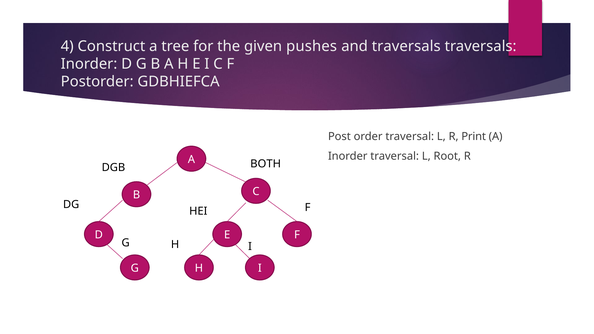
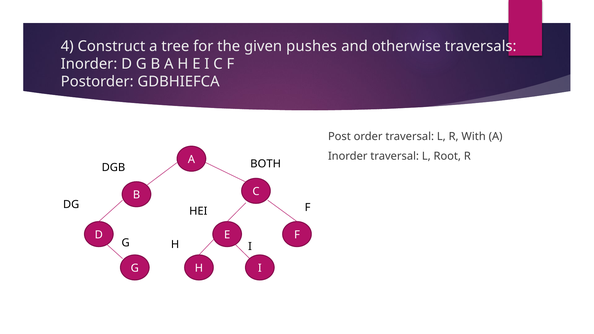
and traversals: traversals -> otherwise
Print: Print -> With
